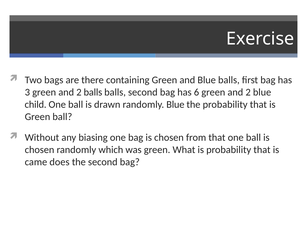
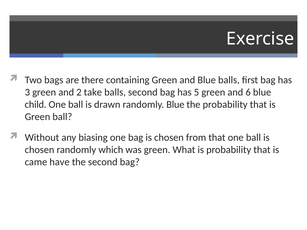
2 balls: balls -> take
6: 6 -> 5
2 at (248, 92): 2 -> 6
does: does -> have
